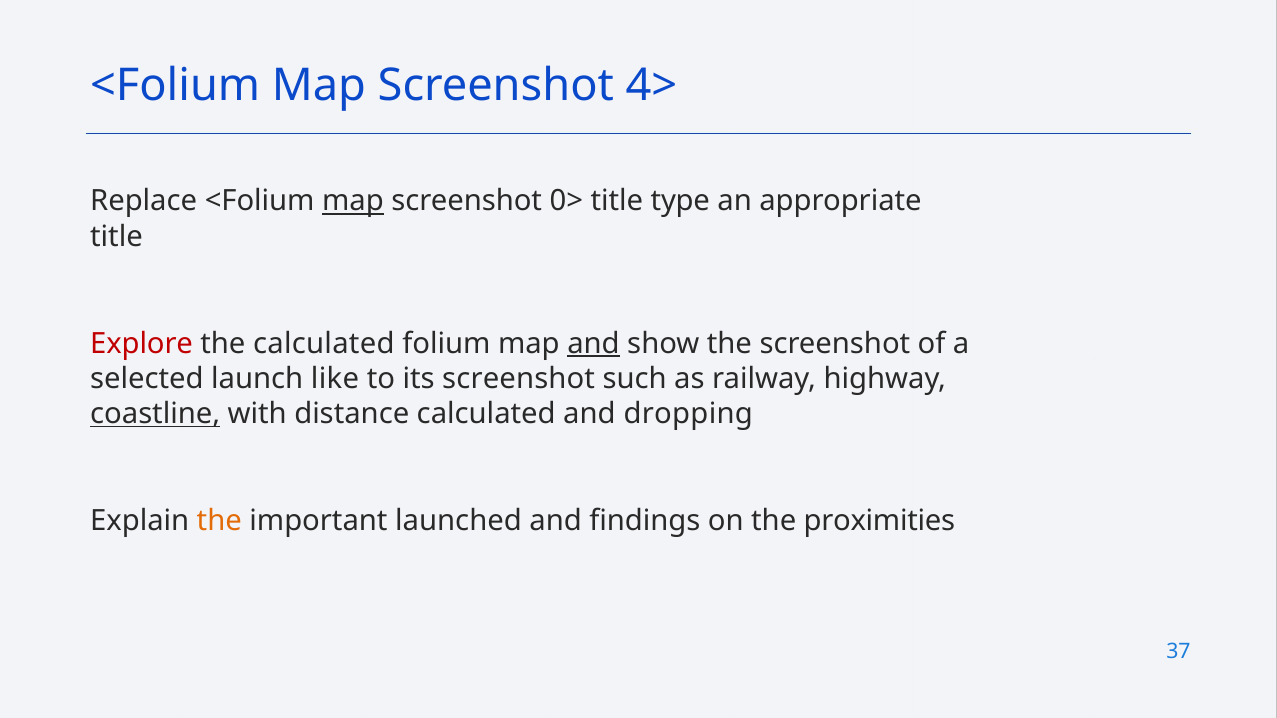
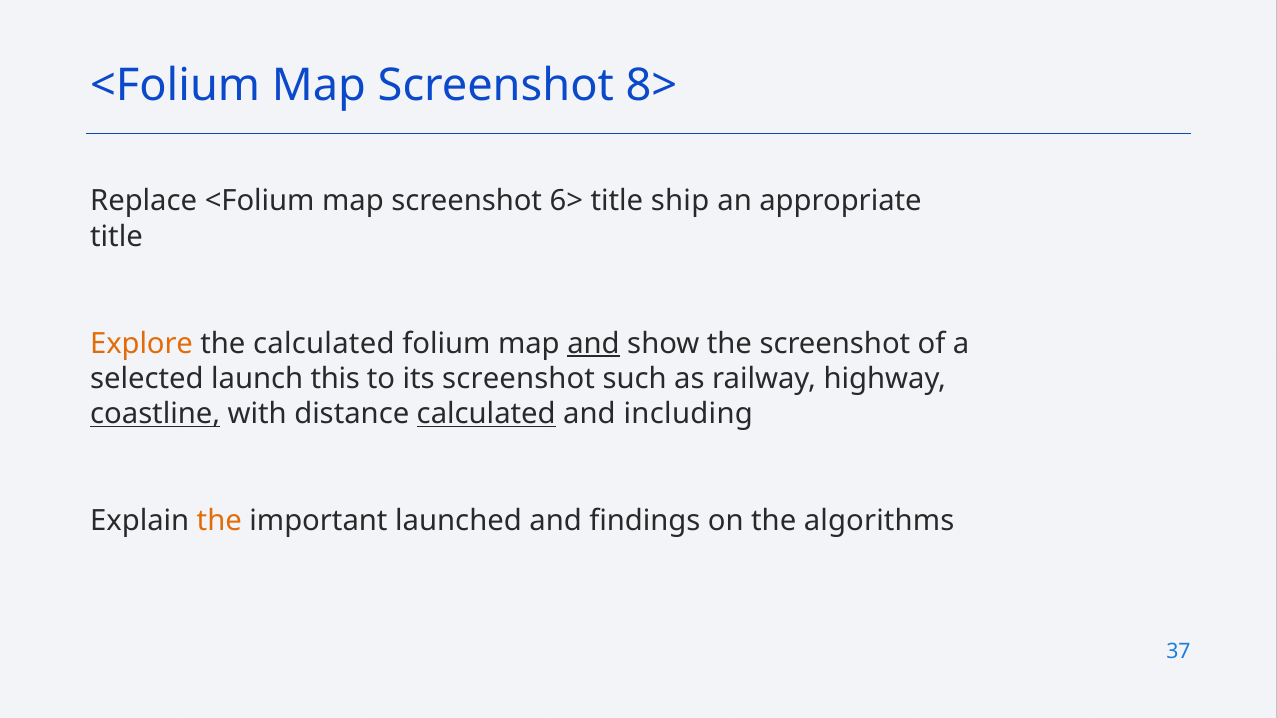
4>: 4> -> 8>
map at (353, 201) underline: present -> none
0>: 0> -> 6>
type: type -> ship
Explore colour: red -> orange
like: like -> this
calculated at (486, 414) underline: none -> present
dropping: dropping -> including
proximities: proximities -> algorithms
